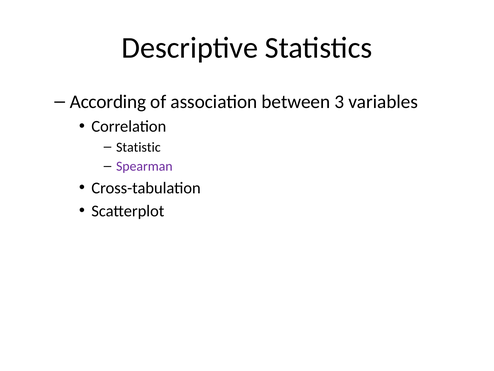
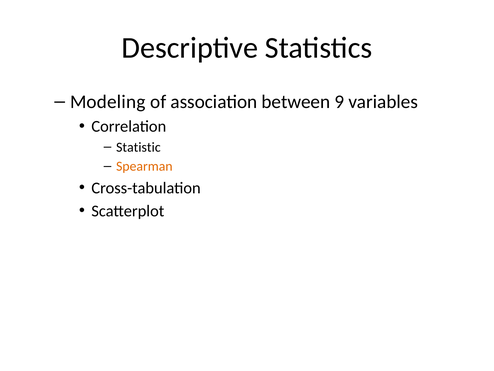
According: According -> Modeling
3: 3 -> 9
Spearman colour: purple -> orange
